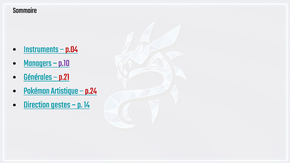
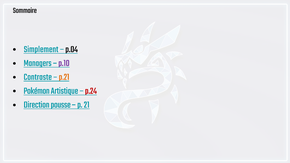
Instruments: Instruments -> Simplement
p.04 colour: red -> black
Générales: Générales -> Contraste
p.21 colour: red -> orange
gestes: gestes -> pousse
14: 14 -> 21
